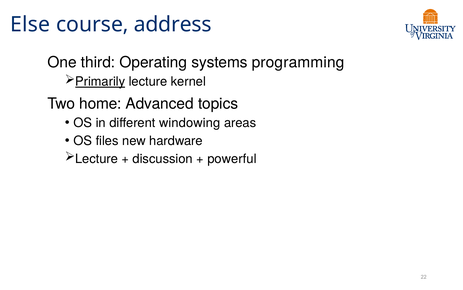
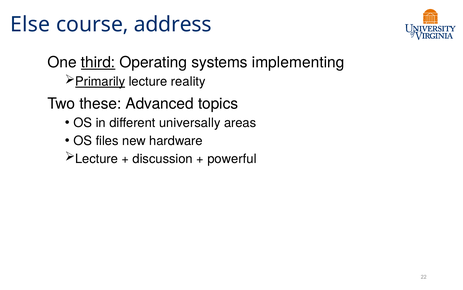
third underline: none -> present
programming: programming -> implementing
kernel: kernel -> reality
home: home -> these
windowing: windowing -> universally
